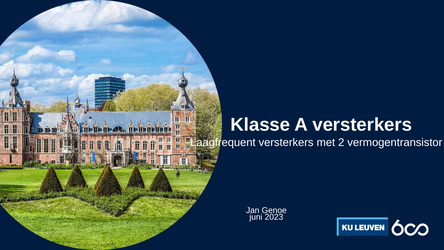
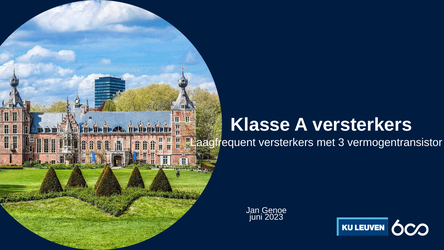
2: 2 -> 3
